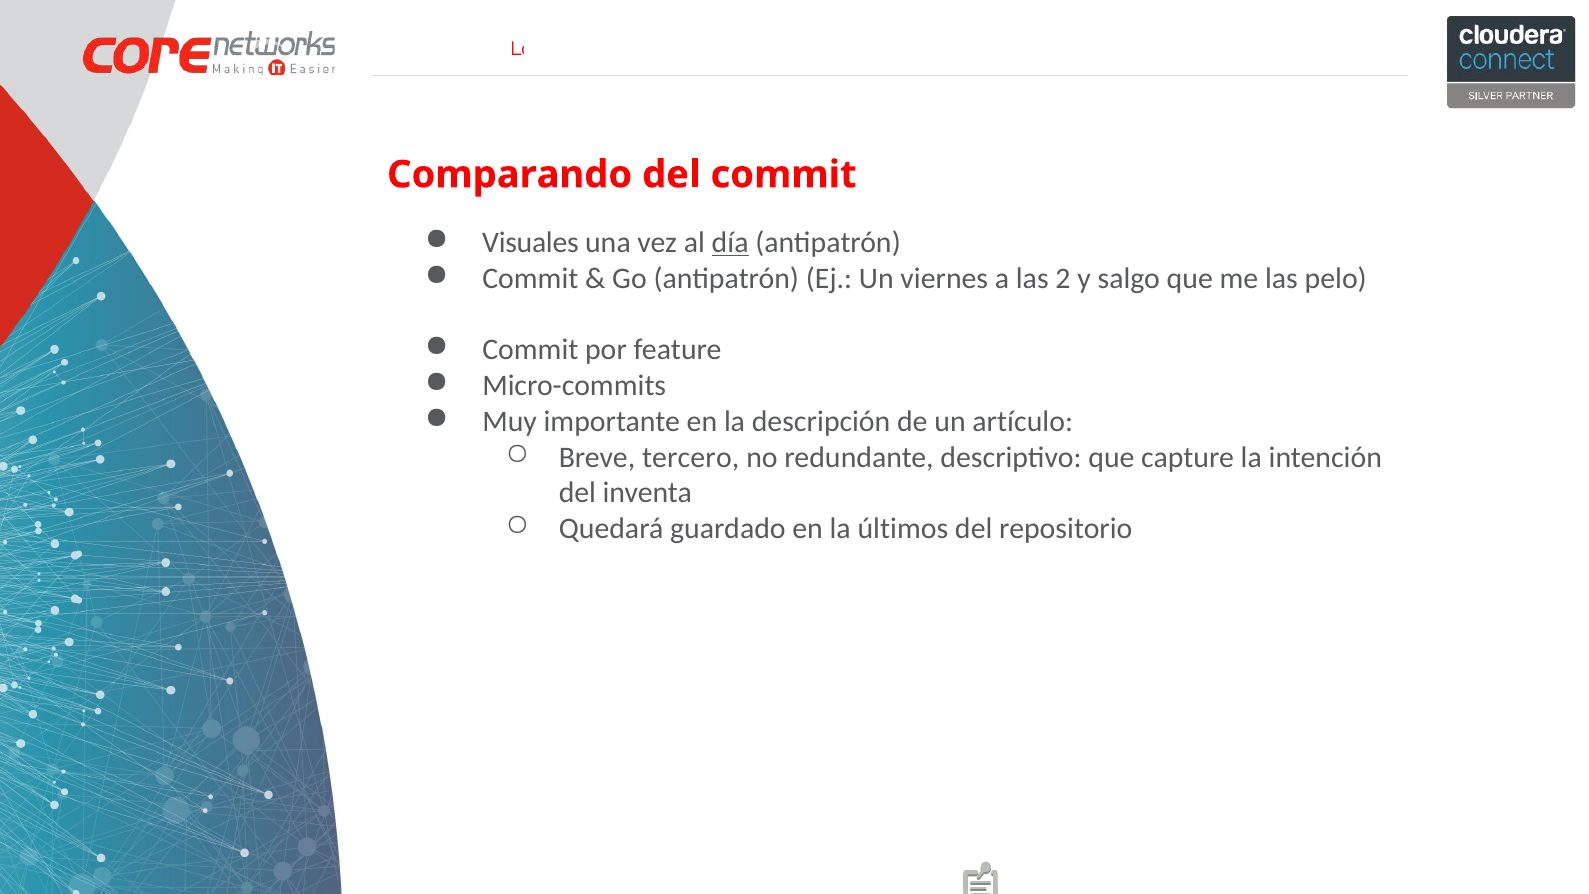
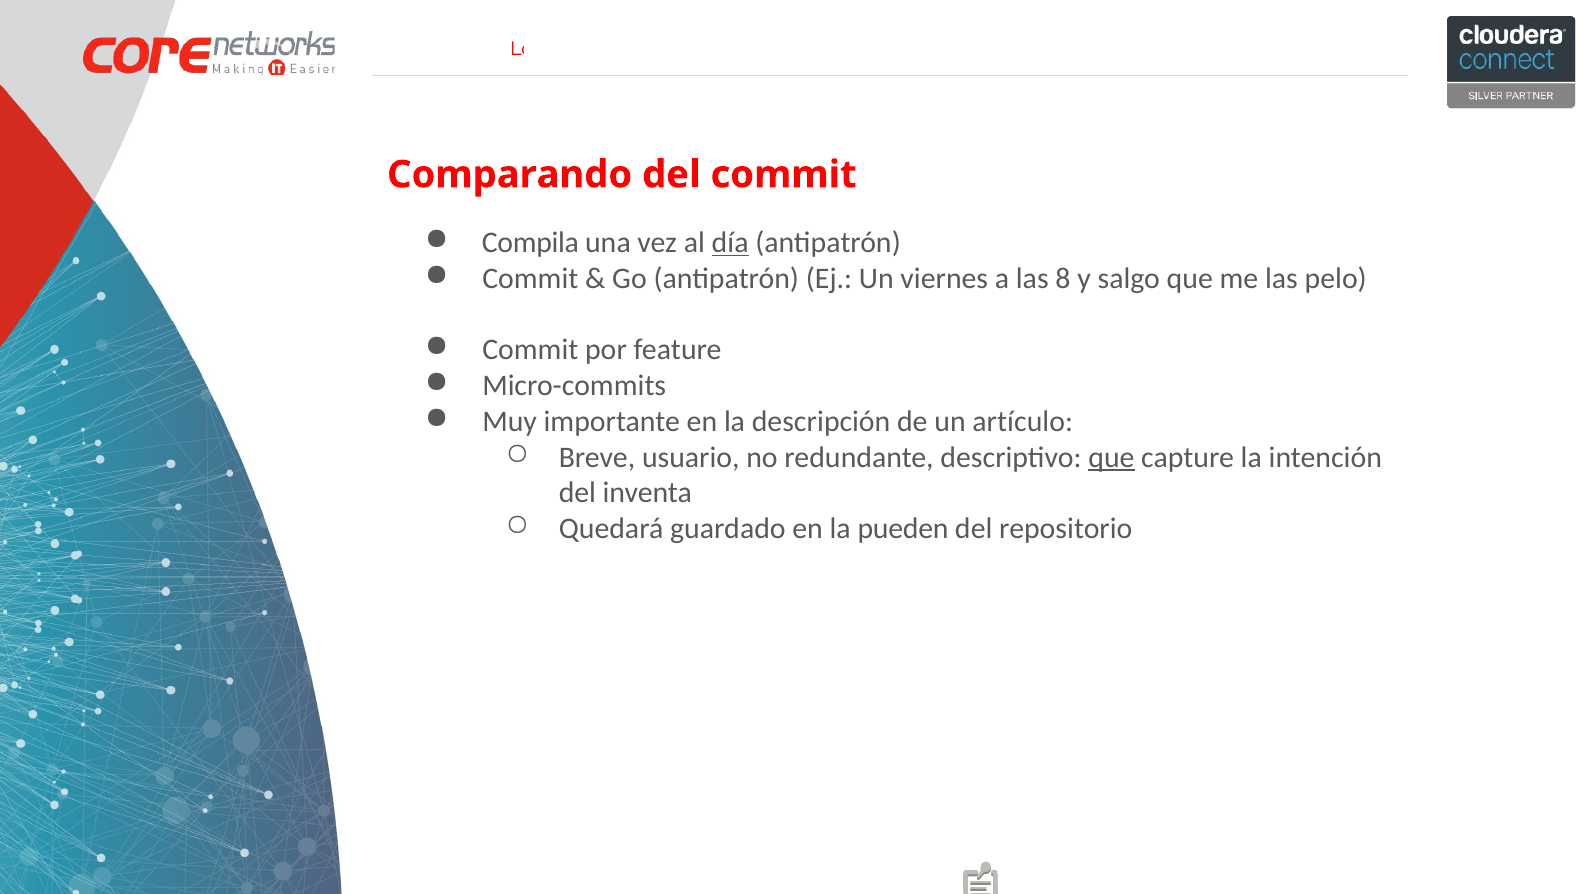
Visuales: Visuales -> Compila
2: 2 -> 8
tercero: tercero -> usuario
que at (1111, 457) underline: none -> present
últimos: últimos -> pueden
